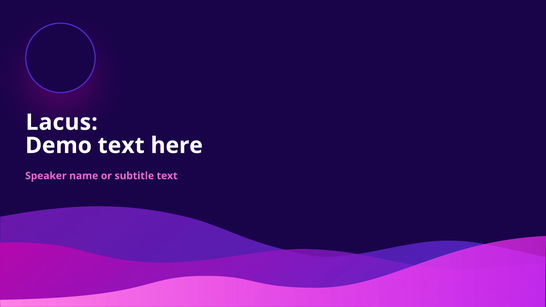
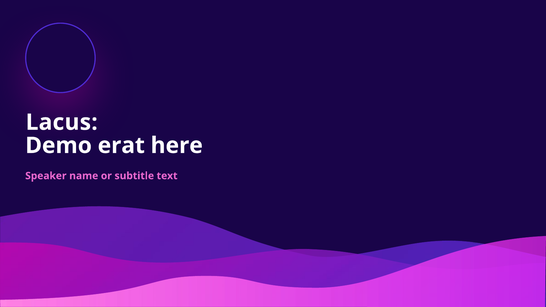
Demo text: text -> erat
